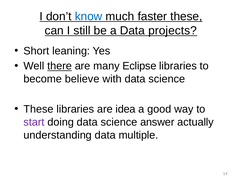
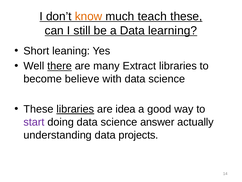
know colour: blue -> orange
faster: faster -> teach
projects: projects -> learning
Eclipse: Eclipse -> Extract
libraries at (75, 109) underline: none -> present
multiple: multiple -> projects
